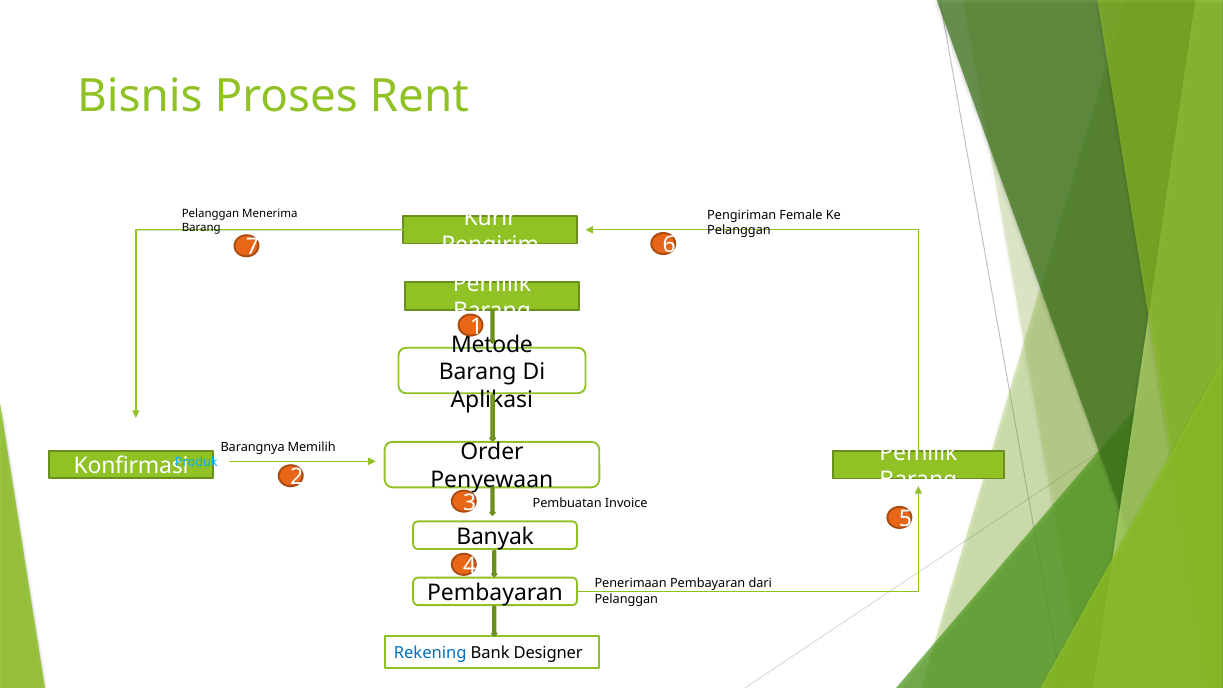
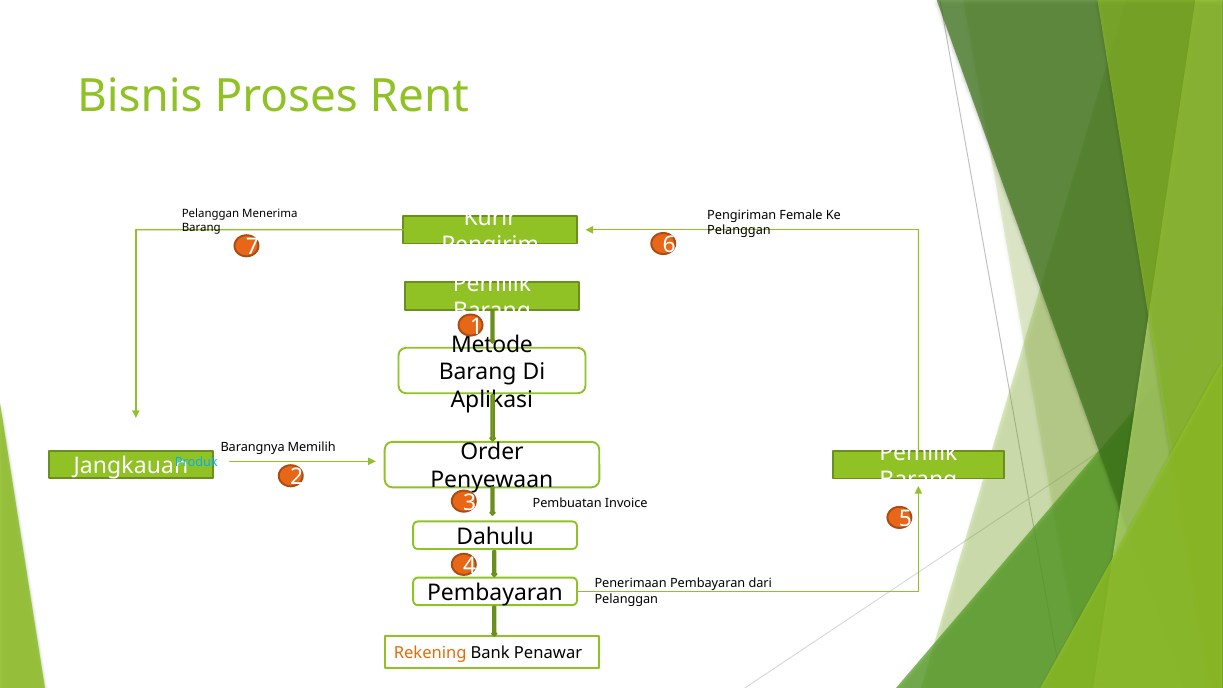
Konfirmasi: Konfirmasi -> Jangkauan
Banyak: Banyak -> Dahulu
Rekening colour: blue -> orange
Designer: Designer -> Penawar
